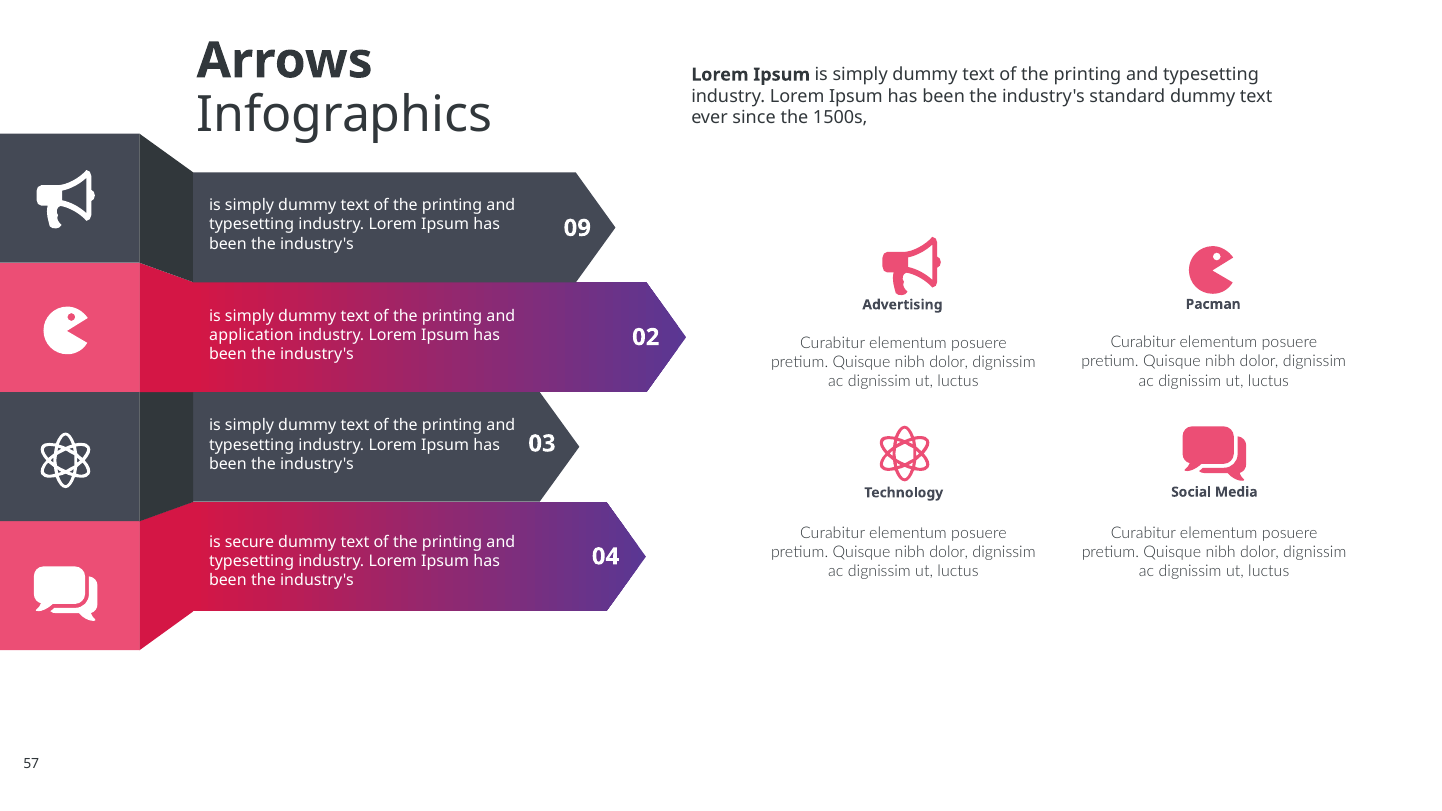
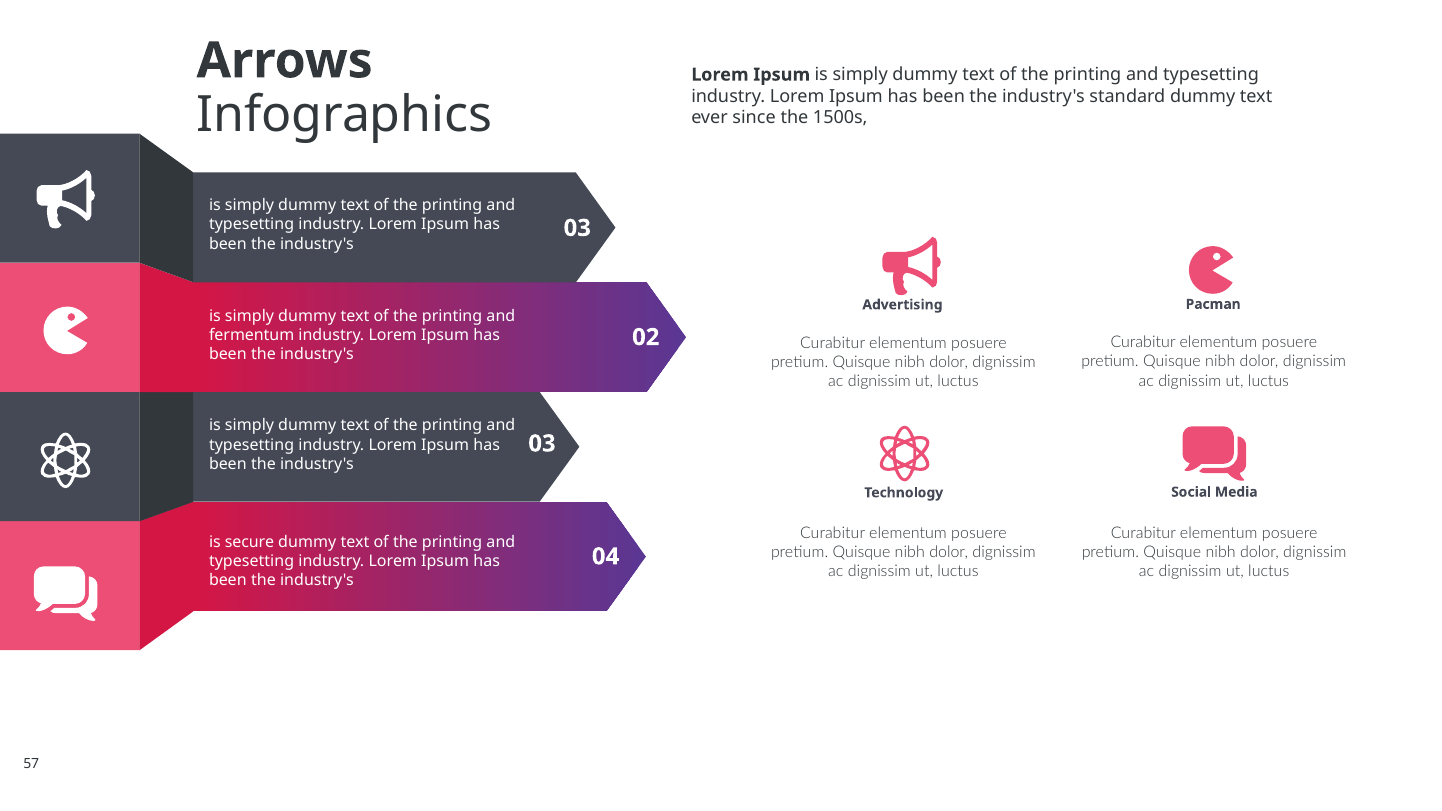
industry's 09: 09 -> 03
application: application -> fermentum
